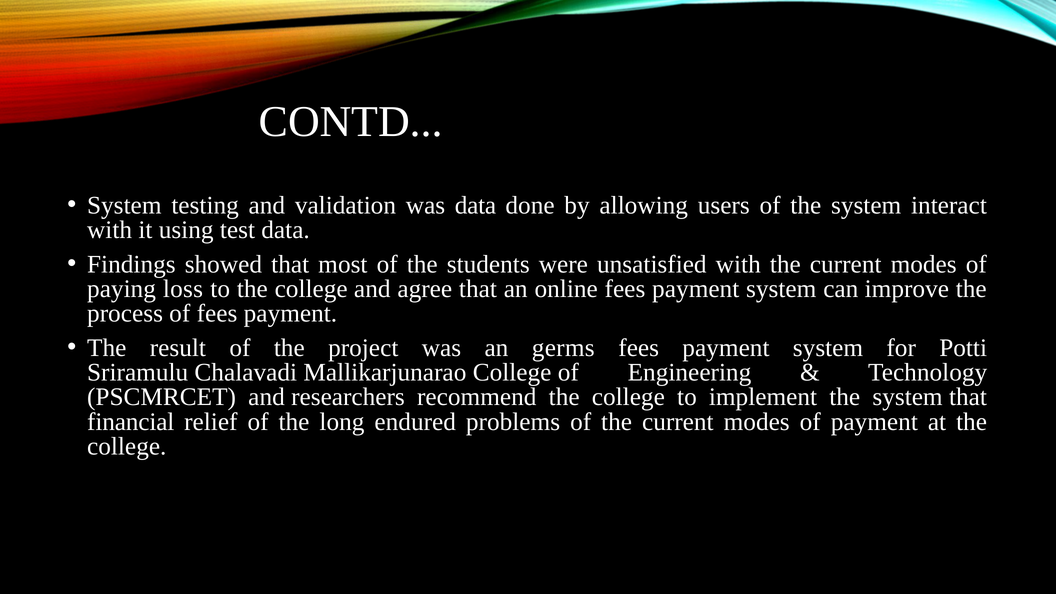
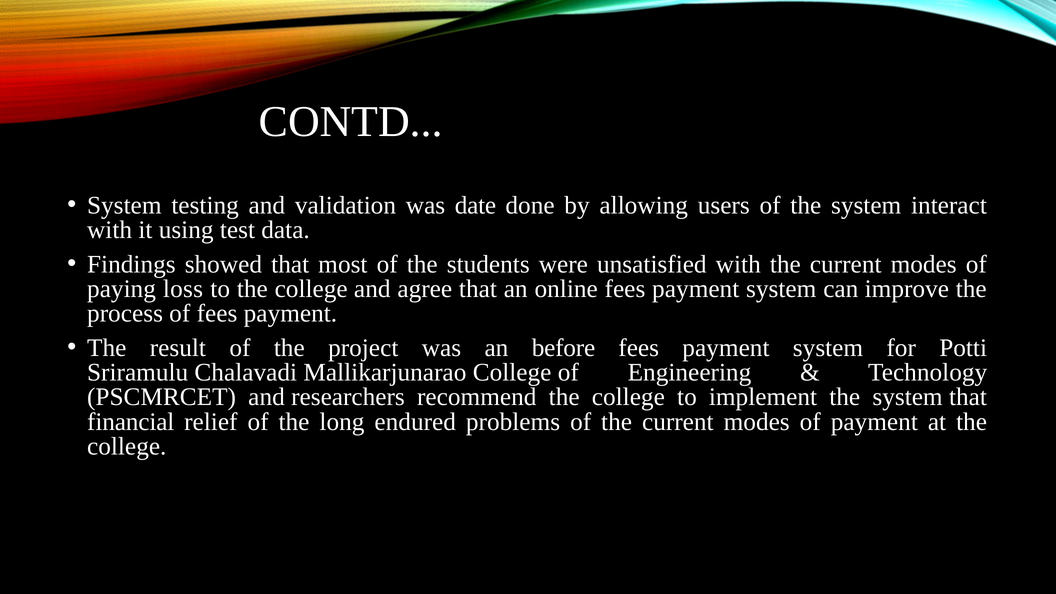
was data: data -> date
germs: germs -> before
